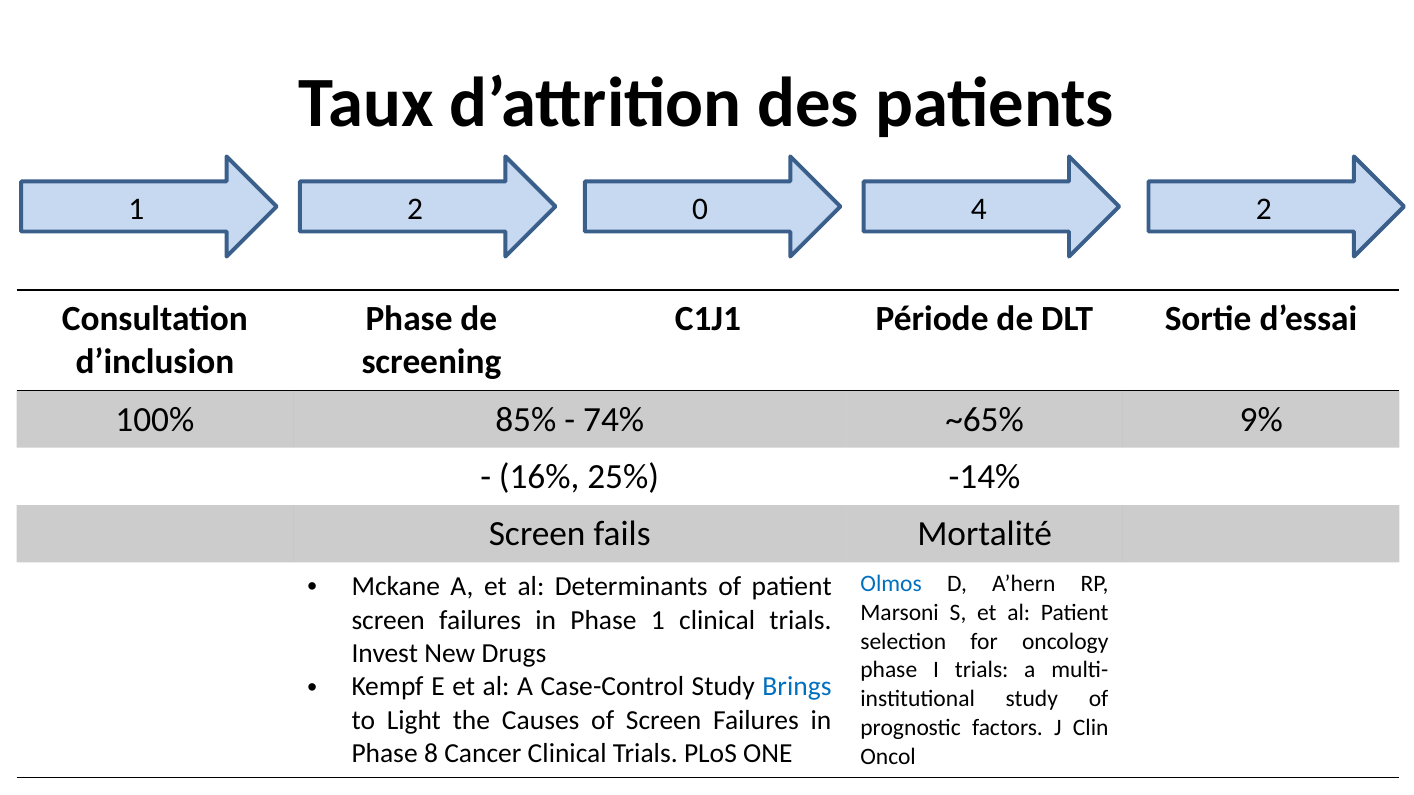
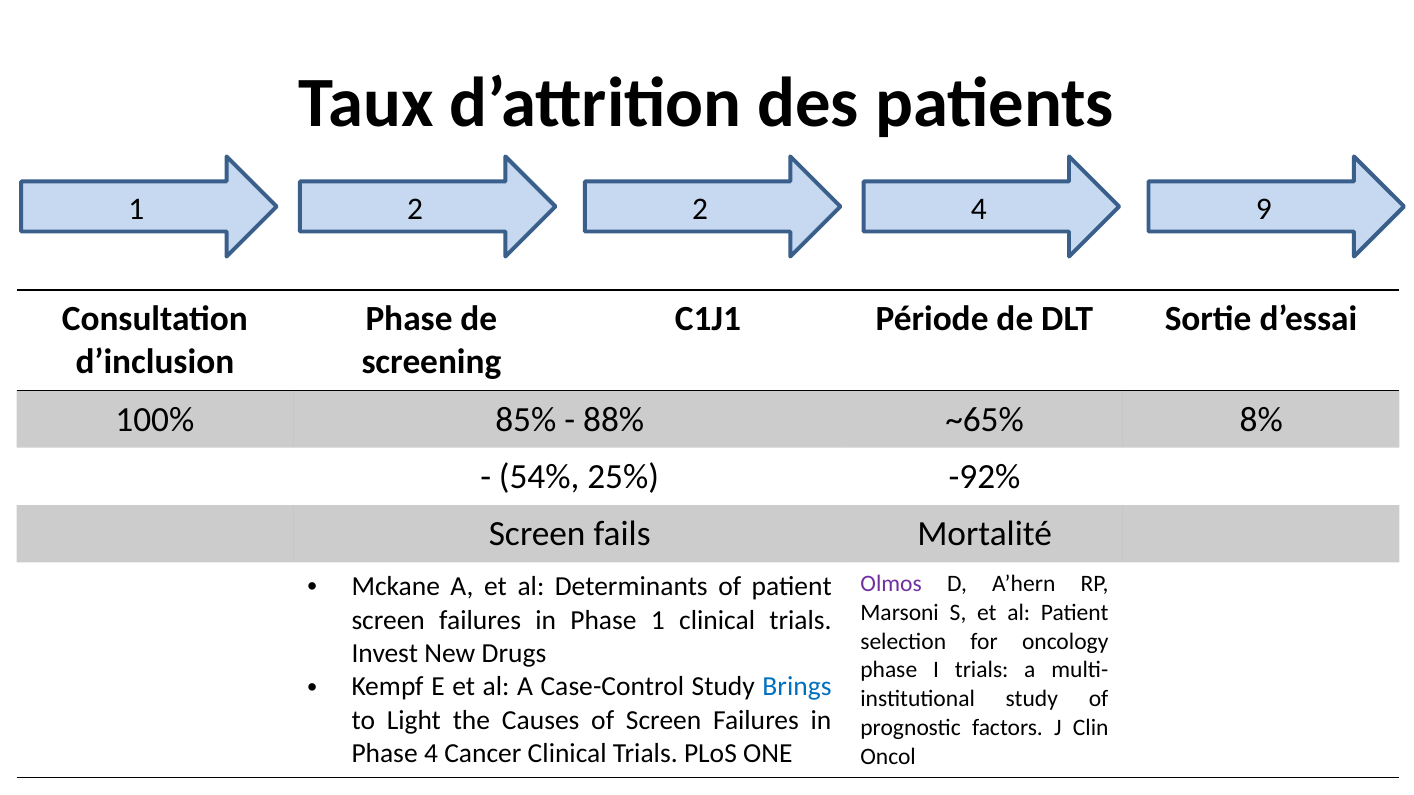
2 0: 0 -> 2
4 2: 2 -> 9
74%: 74% -> 88%
9%: 9% -> 8%
16%: 16% -> 54%
-14%: -14% -> -92%
Olmos colour: blue -> purple
Phase 8: 8 -> 4
